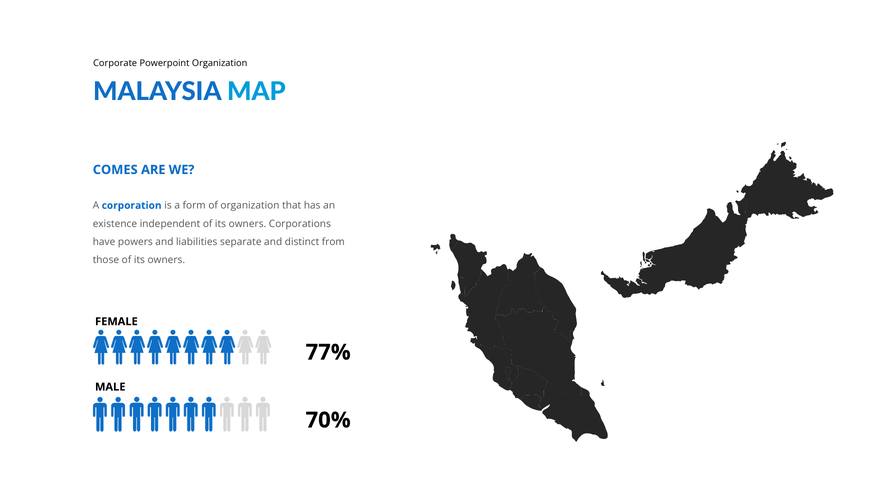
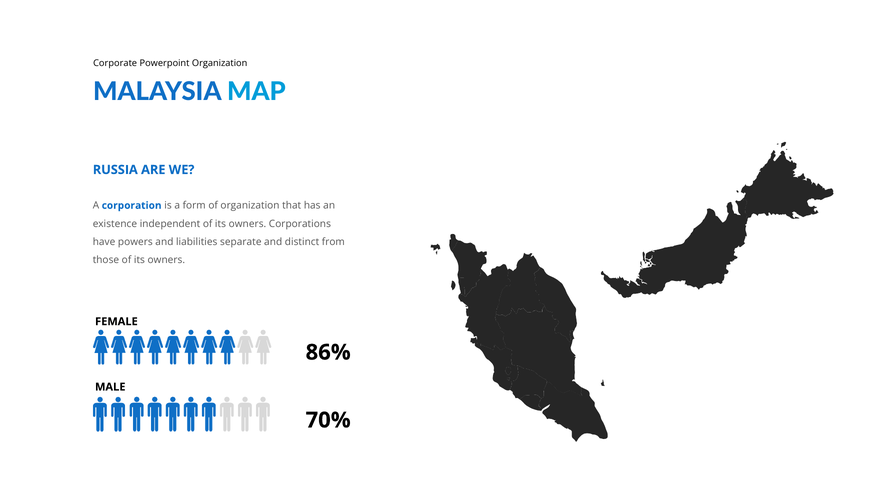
COMES: COMES -> RUSSIA
77%: 77% -> 86%
